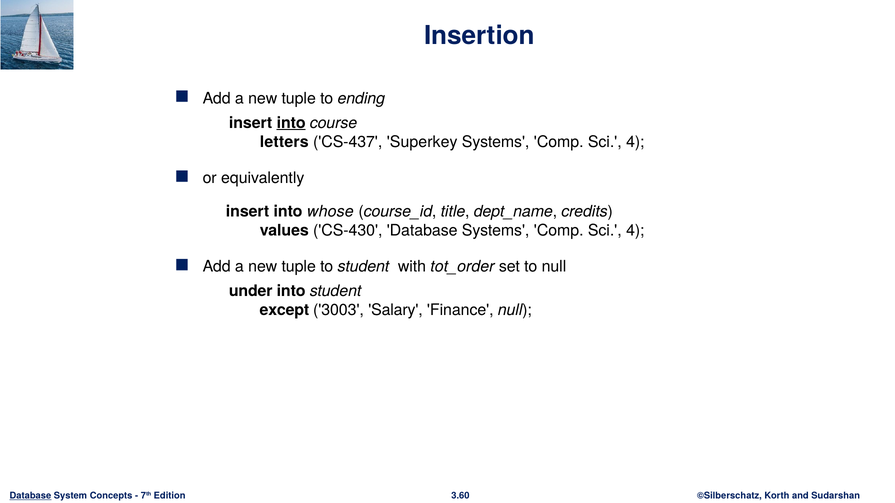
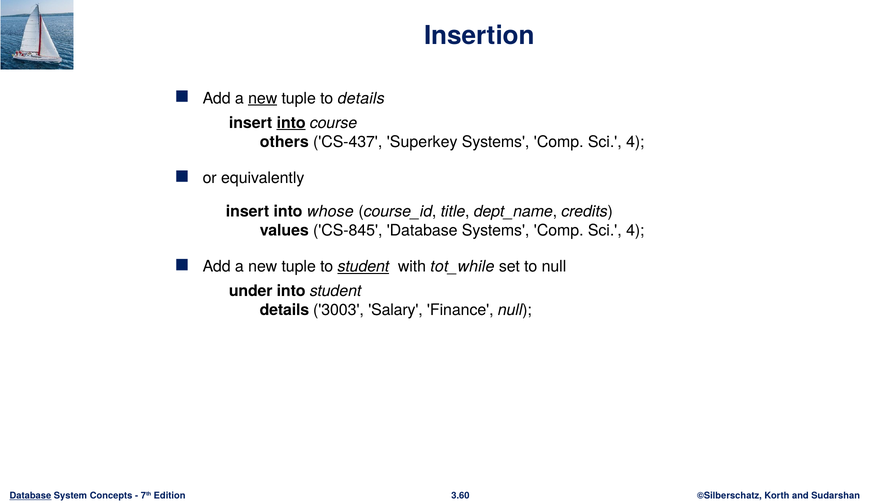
new at (263, 98) underline: none -> present
to ending: ending -> details
letters: letters -> others
CS-430: CS-430 -> CS-845
student at (363, 267) underline: none -> present
tot_order: tot_order -> tot_while
except at (284, 310): except -> details
